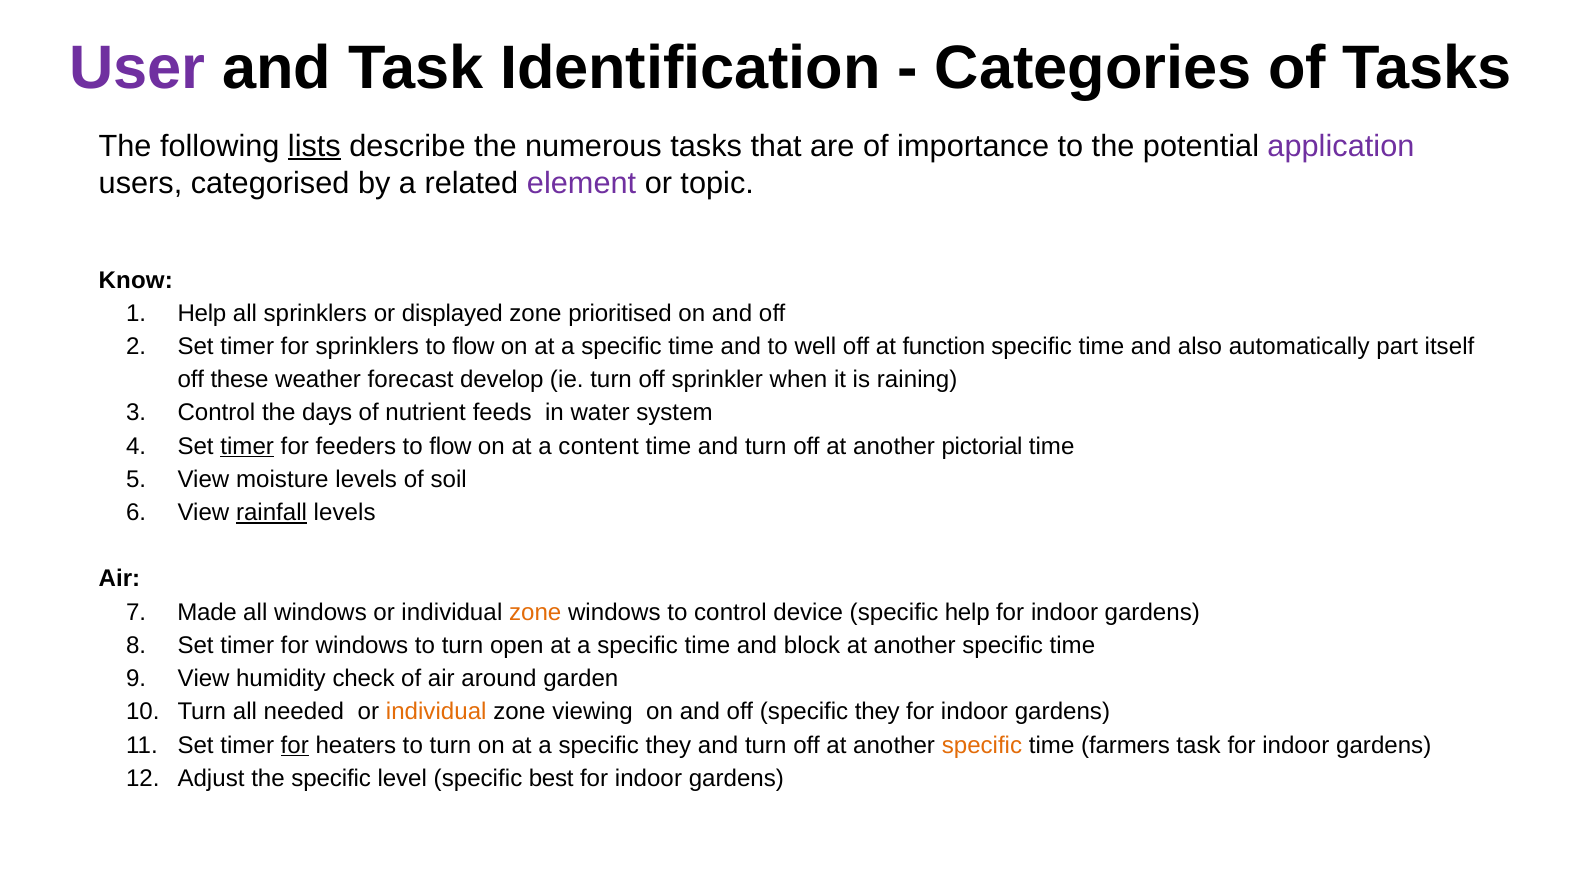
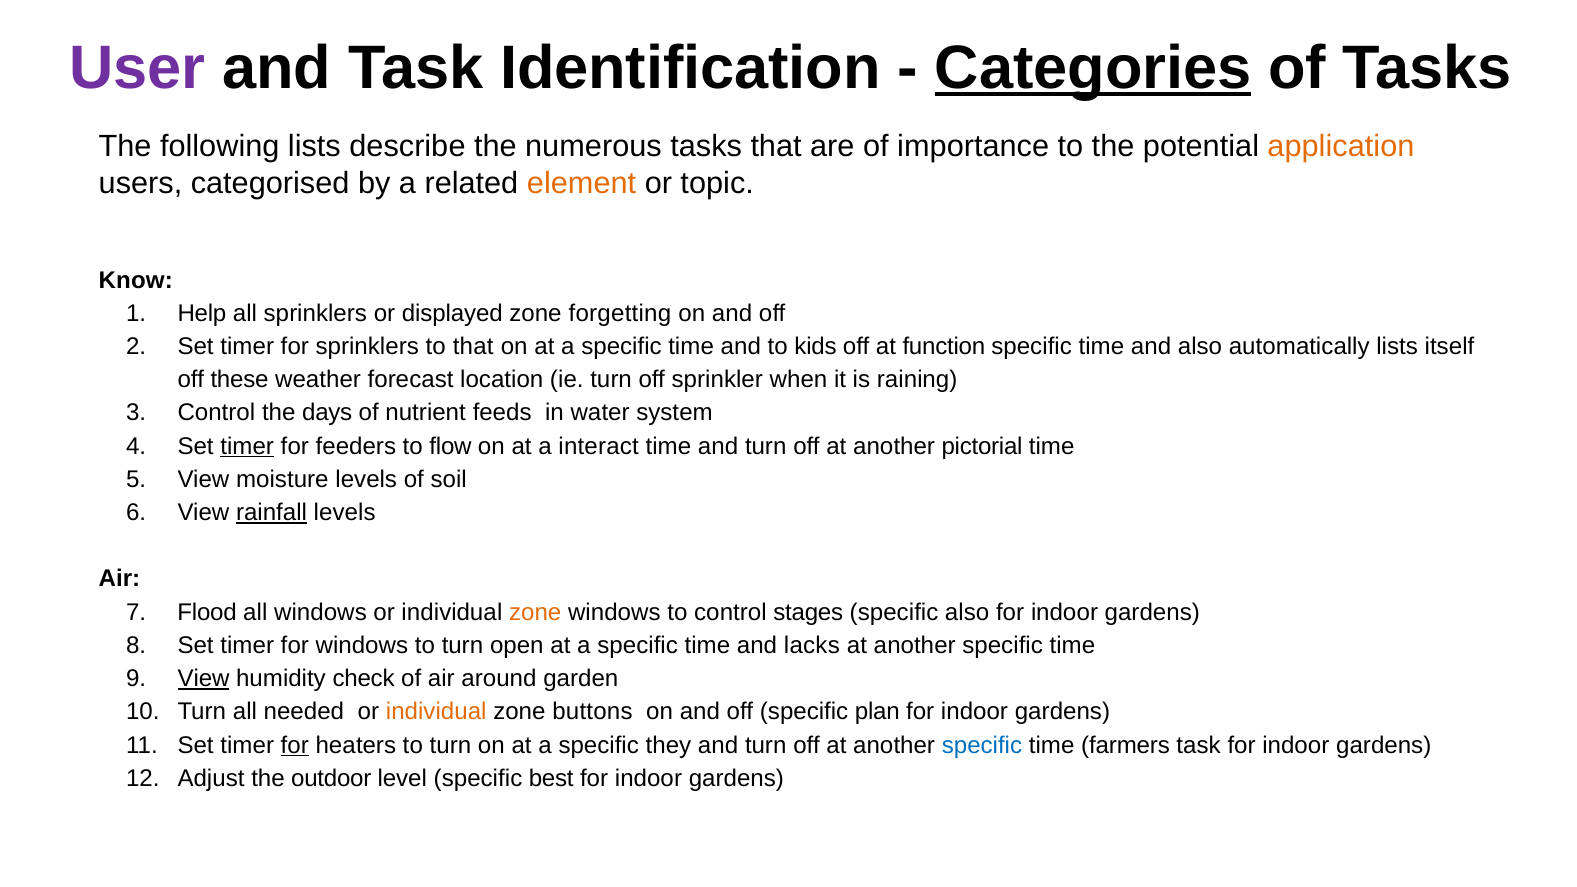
Categories underline: none -> present
lists at (314, 146) underline: present -> none
application colour: purple -> orange
element colour: purple -> orange
prioritised: prioritised -> forgetting
sprinklers to flow: flow -> that
well: well -> kids
automatically part: part -> lists
develop: develop -> location
content: content -> interact
Made: Made -> Flood
device: device -> stages
specific help: help -> also
block: block -> lacks
View at (204, 679) underline: none -> present
viewing: viewing -> buttons
off specific they: they -> plan
specific at (982, 745) colour: orange -> blue
the specific: specific -> outdoor
